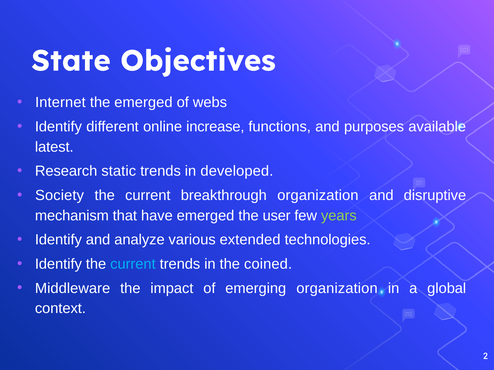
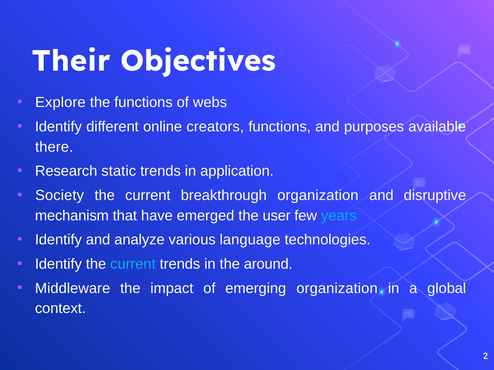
State: State -> Their
Internet: Internet -> Explore
the emerged: emerged -> functions
increase: increase -> creators
latest: latest -> there
developed: developed -> application
years colour: light green -> light blue
extended: extended -> language
coined: coined -> around
